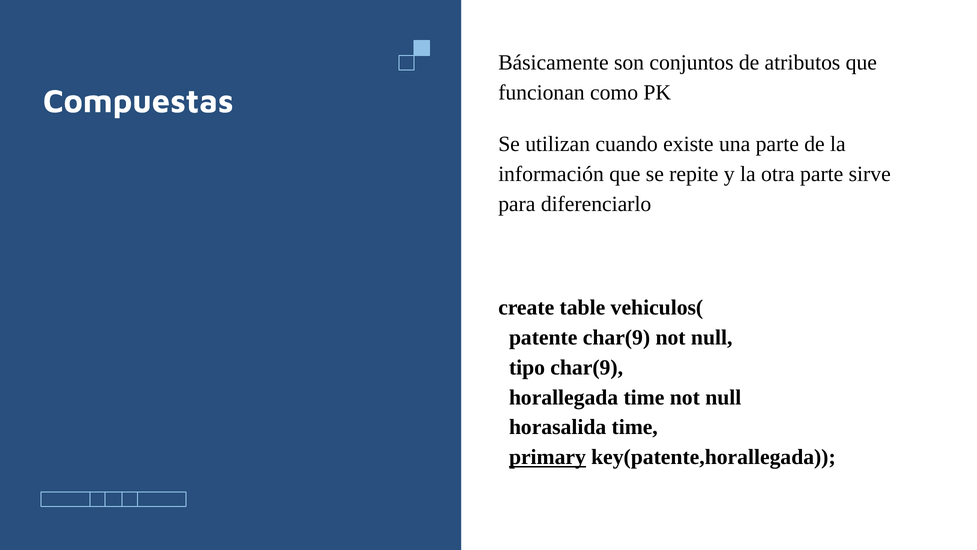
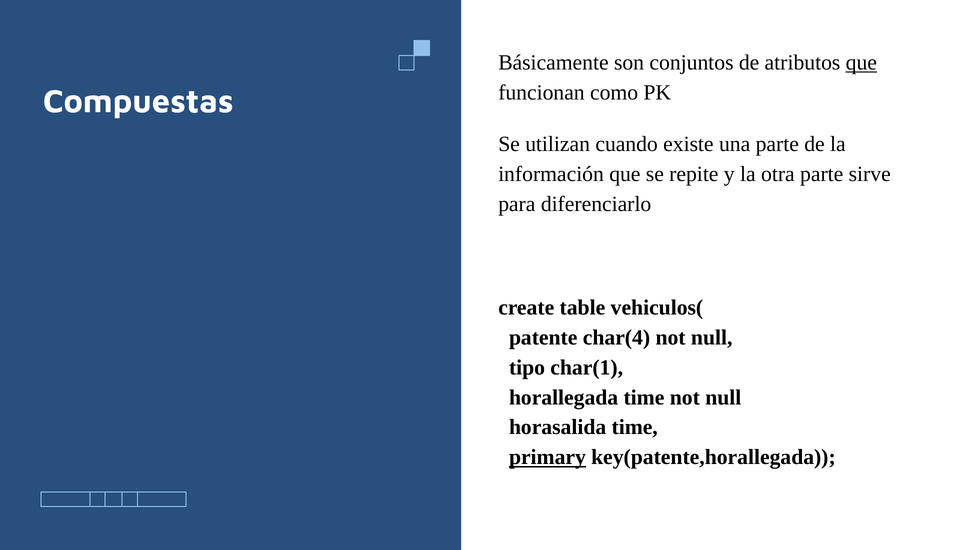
que at (861, 63) underline: none -> present
patente char(9: char(9 -> char(4
tipo char(9: char(9 -> char(1
